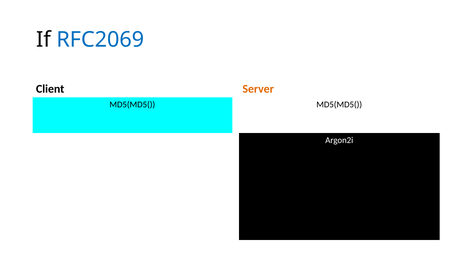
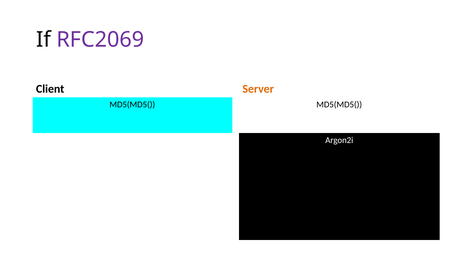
RFC2069 colour: blue -> purple
